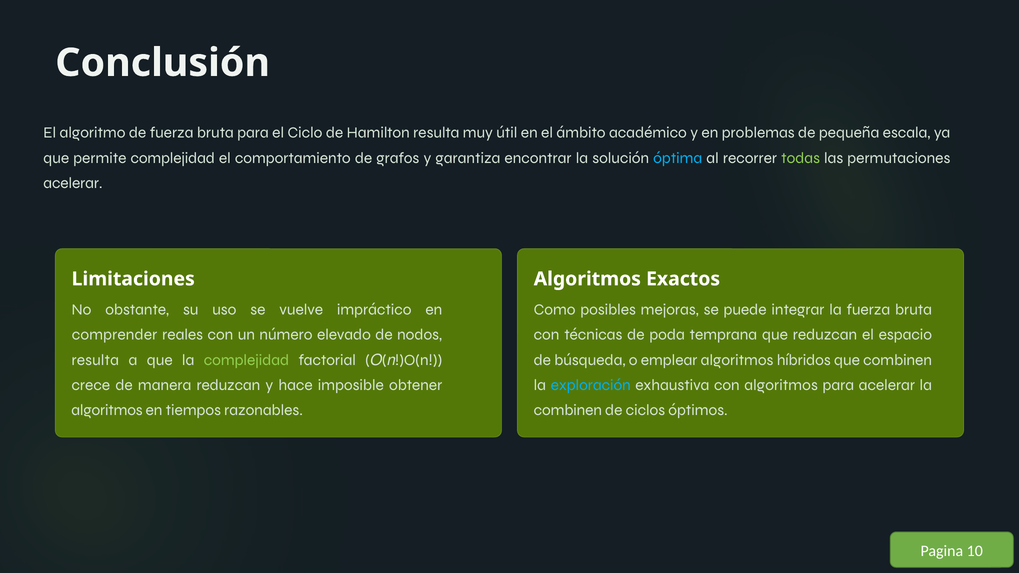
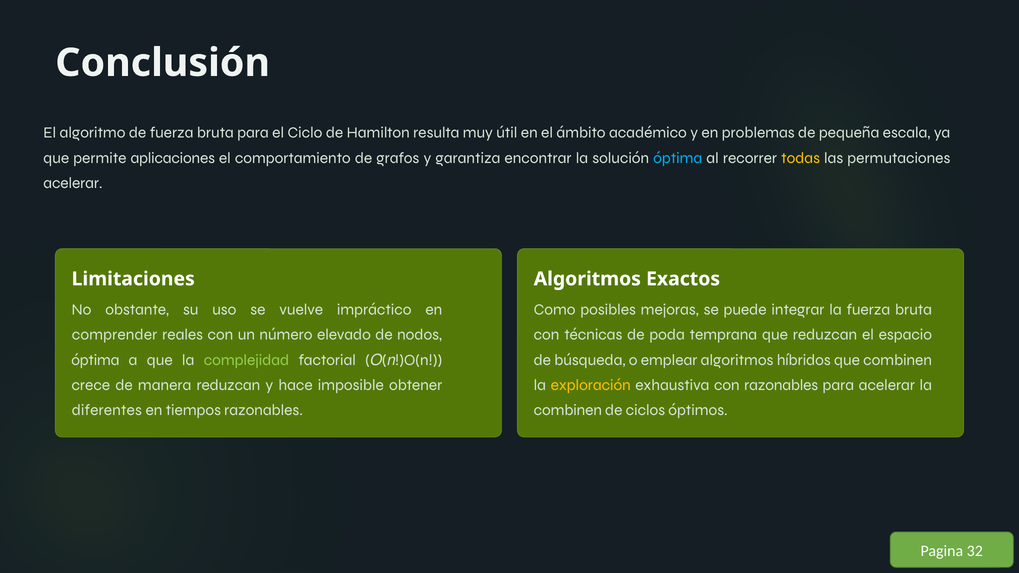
permite complejidad: complejidad -> aplicaciones
todas colour: light green -> yellow
resulta at (95, 360): resulta -> óptima
exploración colour: light blue -> yellow
con algoritmos: algoritmos -> razonables
algoritmos at (107, 410): algoritmos -> diferentes
10: 10 -> 32
